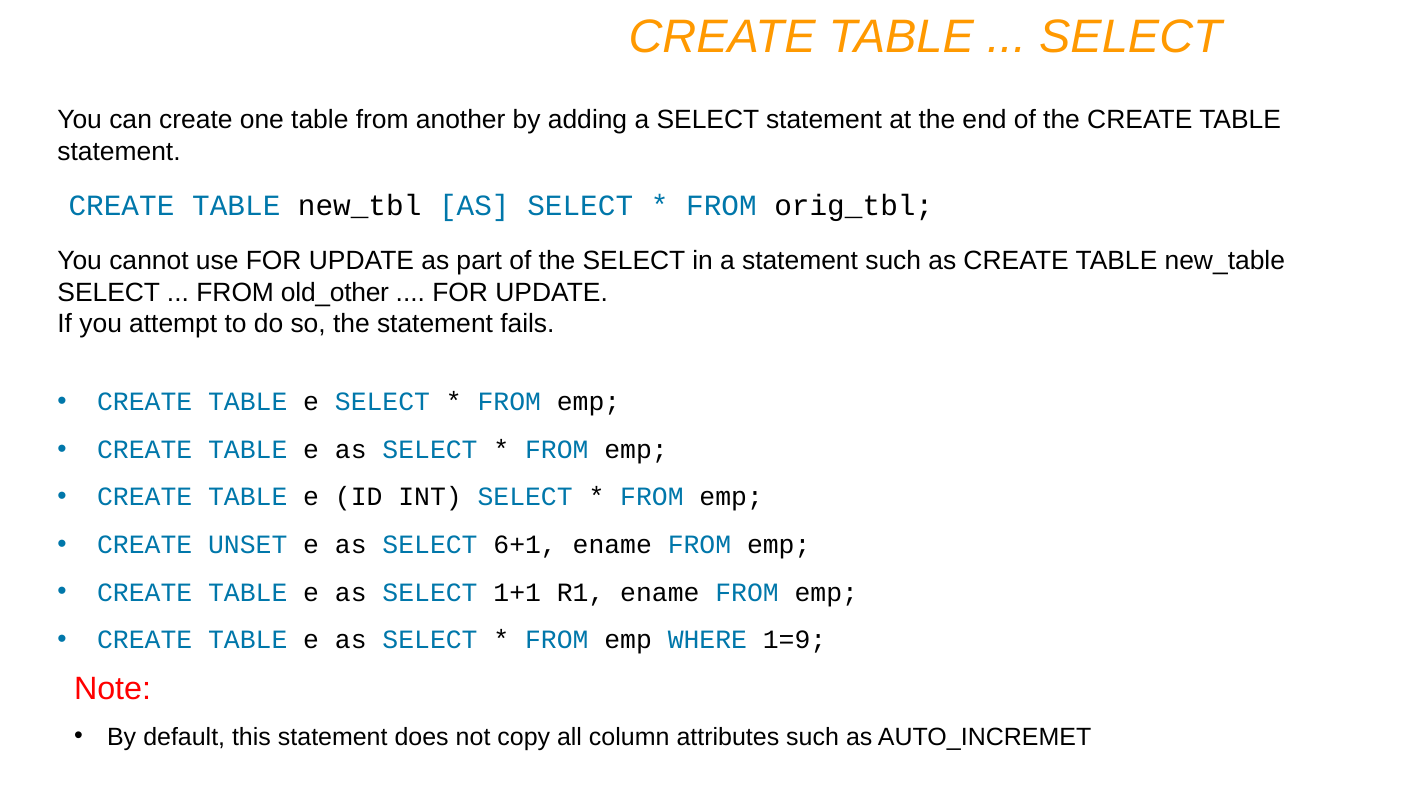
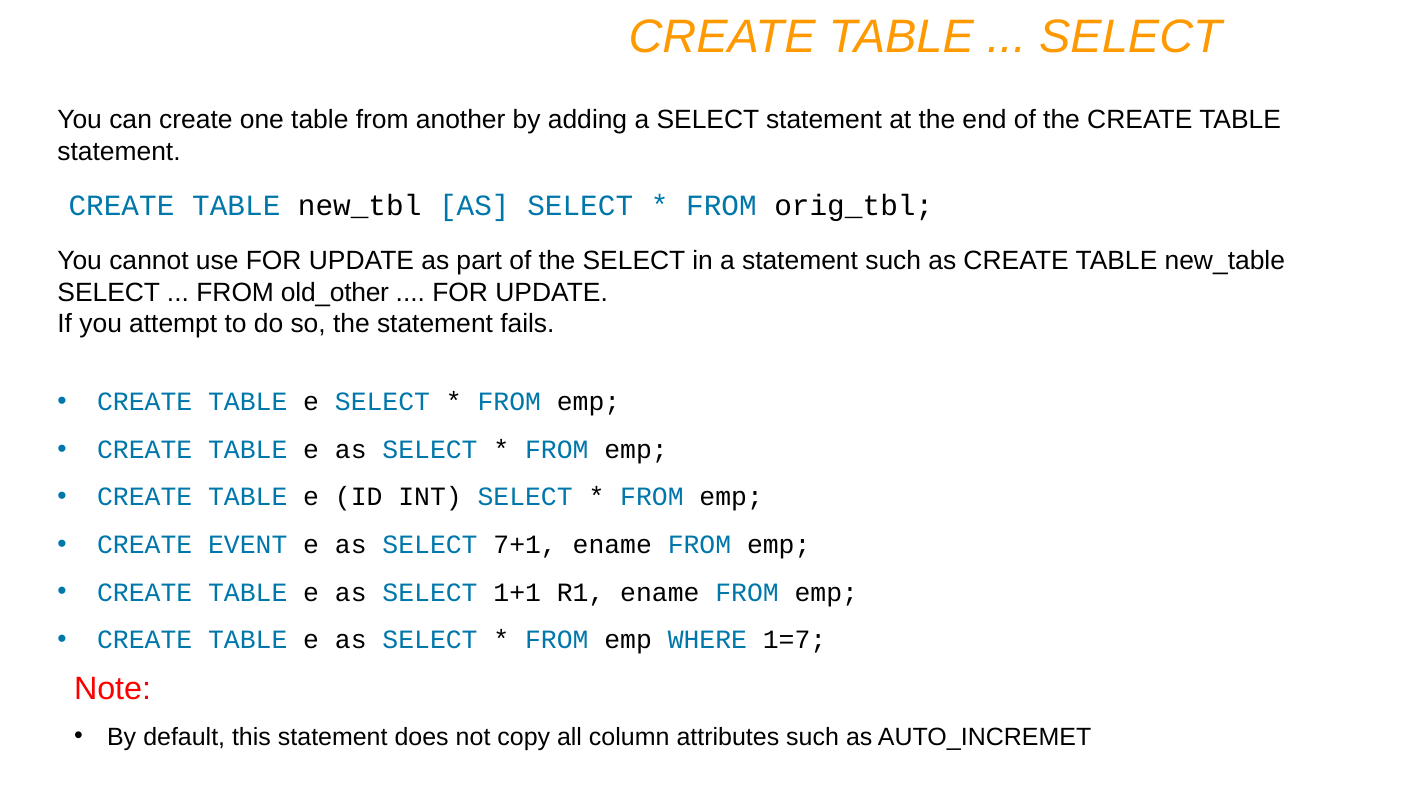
UNSET: UNSET -> EVENT
6+1: 6+1 -> 7+1
1=9: 1=9 -> 1=7
